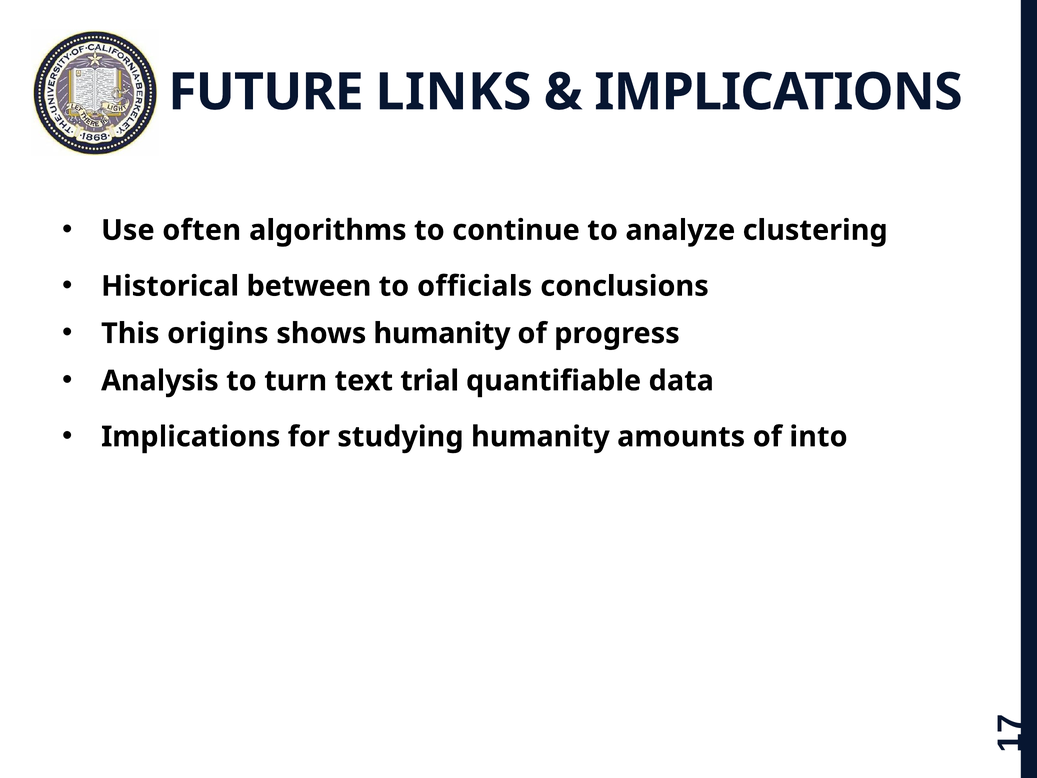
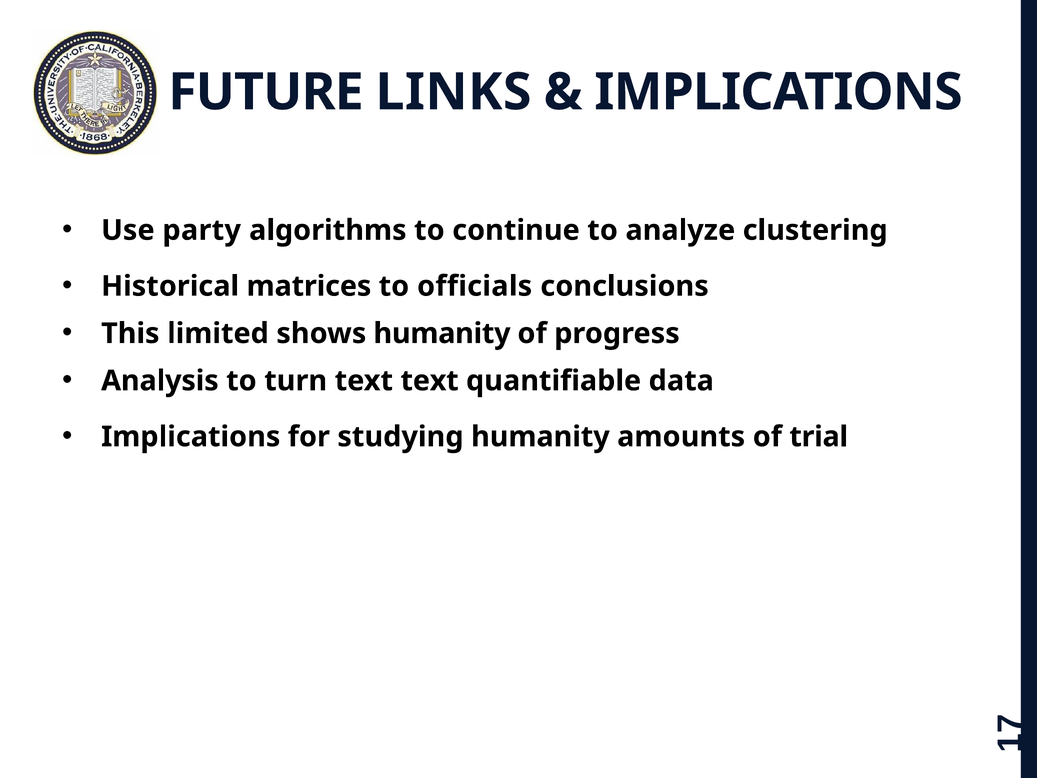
often: often -> party
between: between -> matrices
origins: origins -> limited
text trial: trial -> text
into: into -> trial
